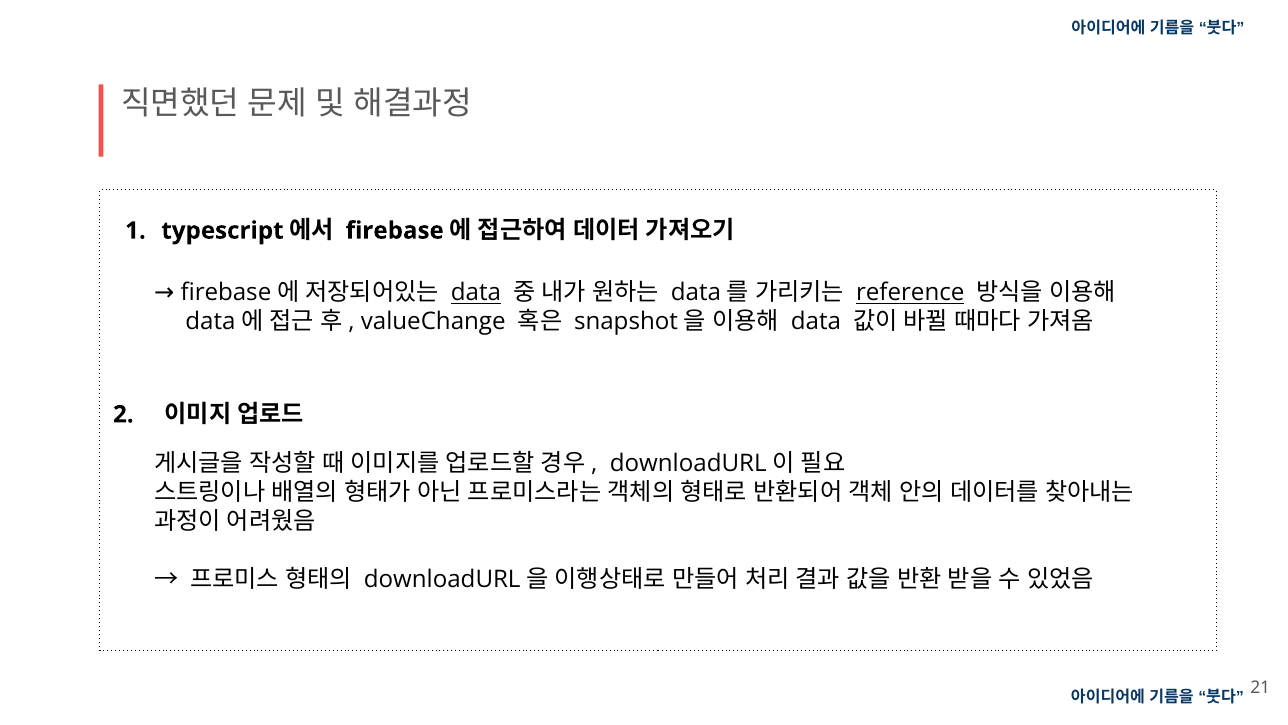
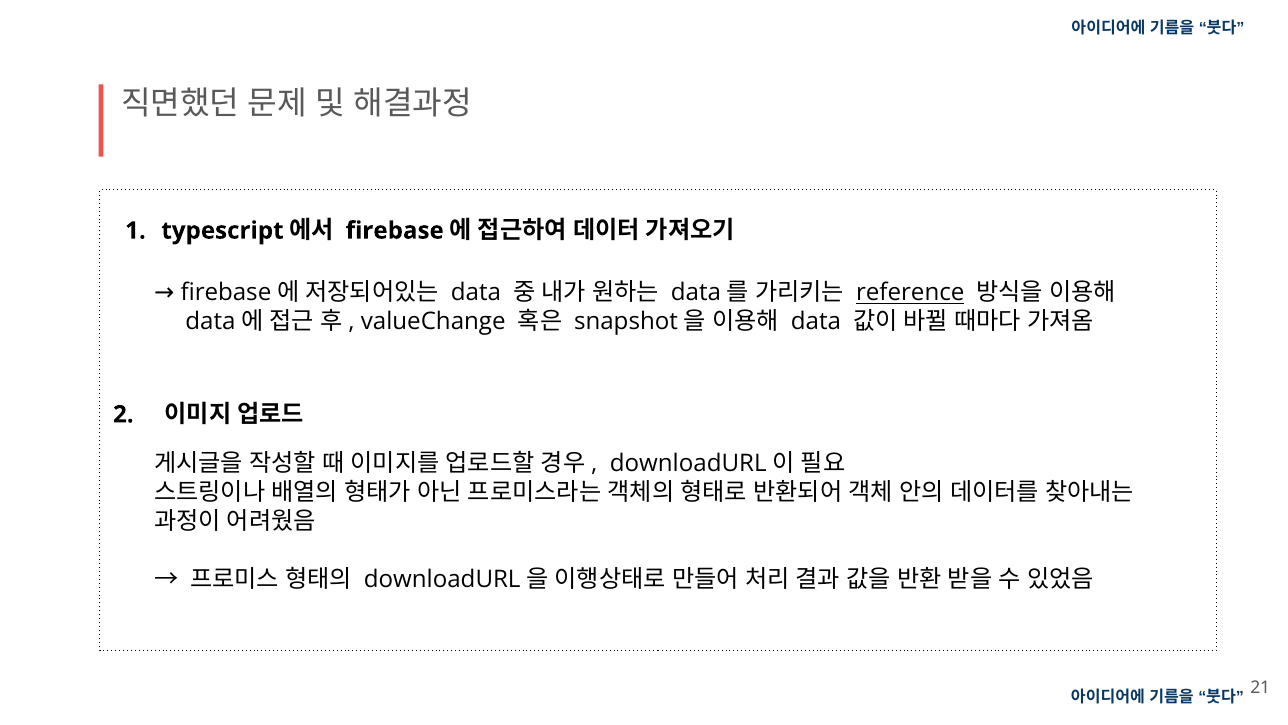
data at (476, 293) underline: present -> none
